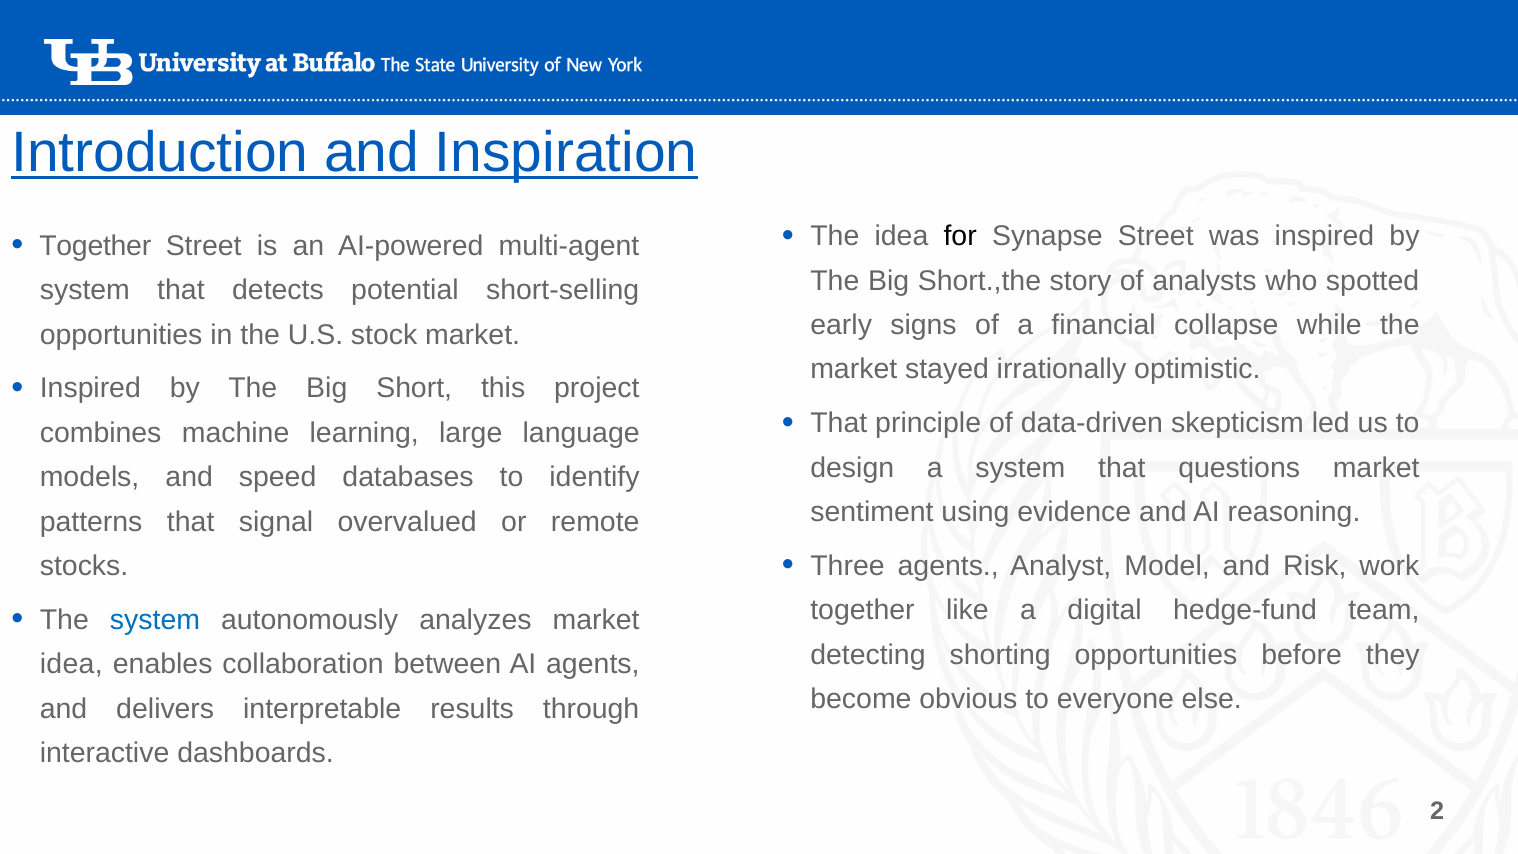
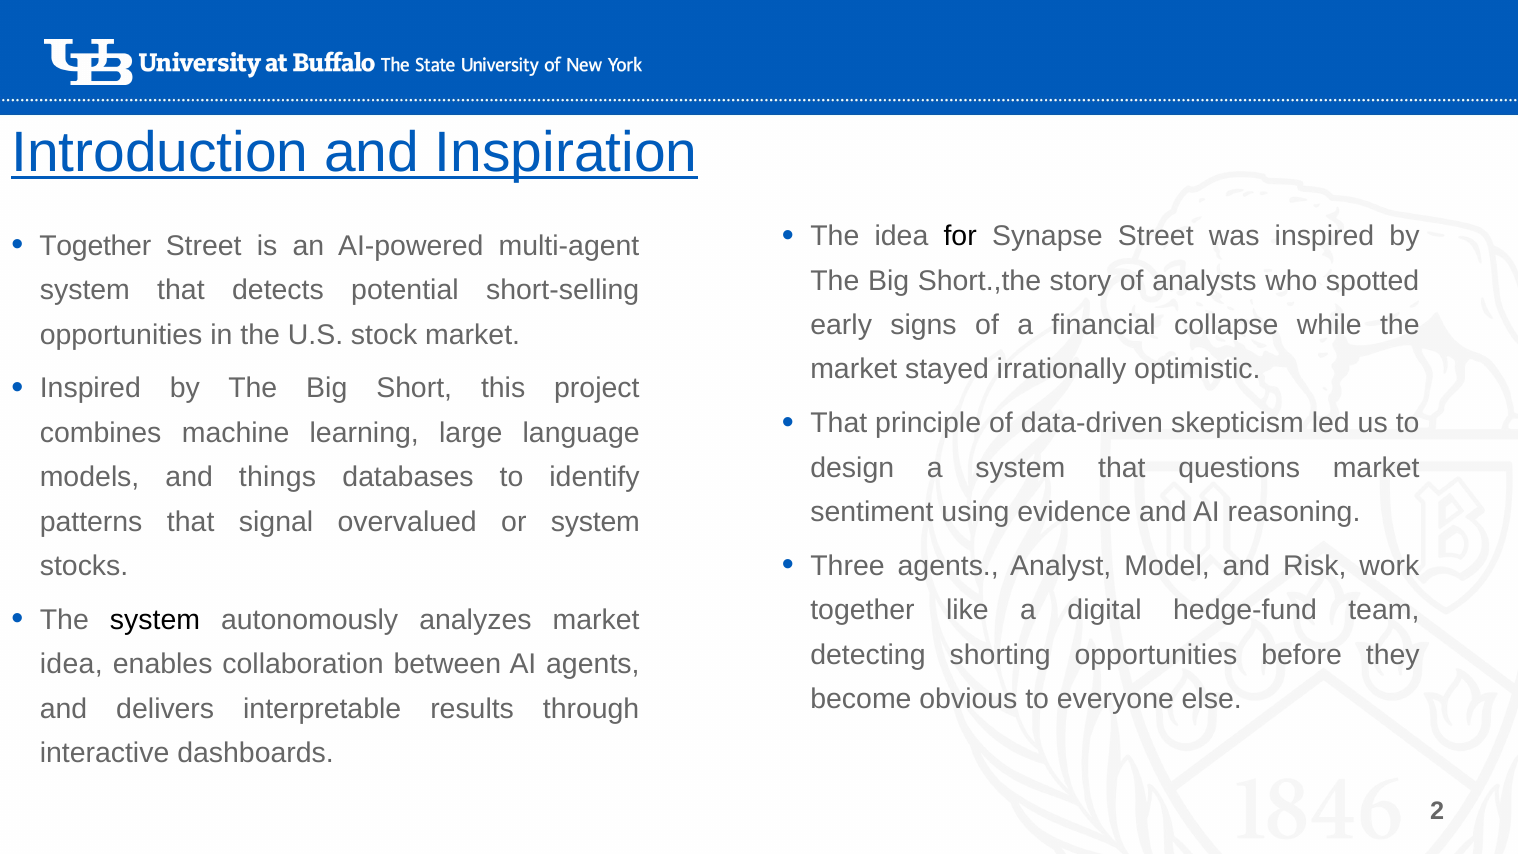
speed: speed -> things
or remote: remote -> system
system at (155, 620) colour: blue -> black
